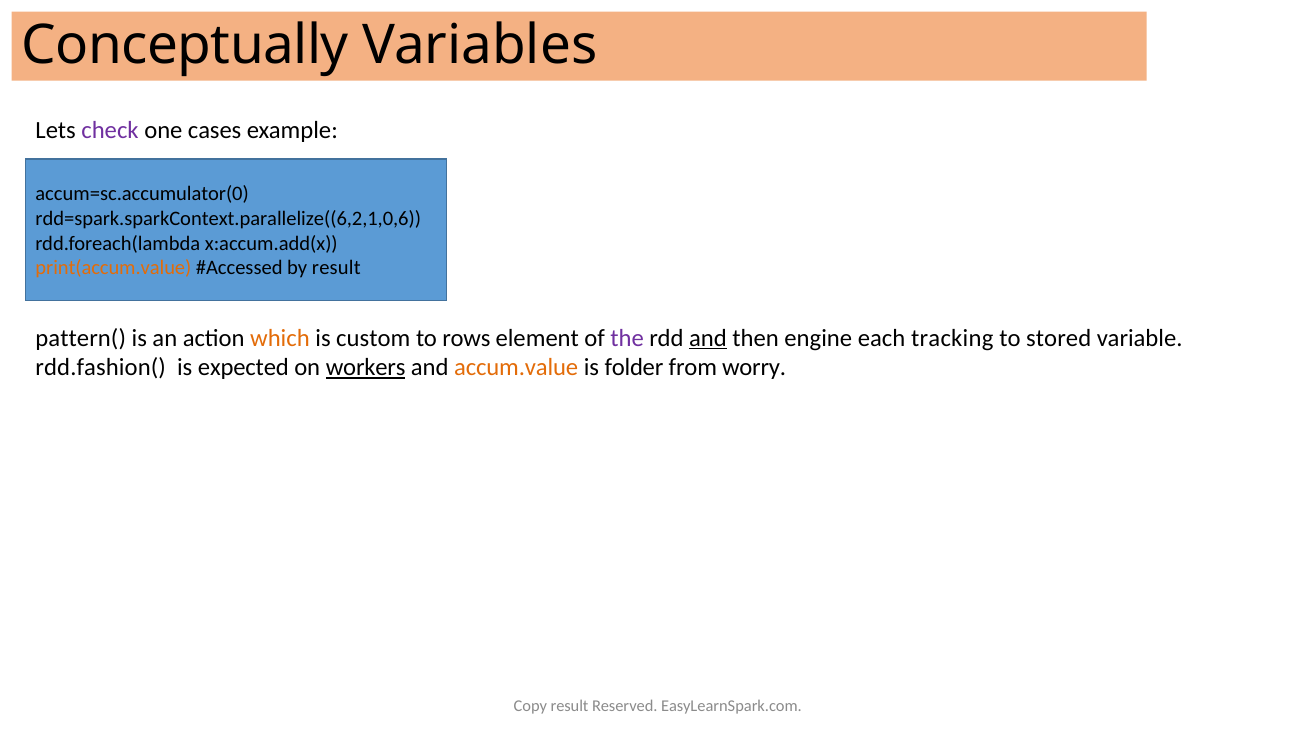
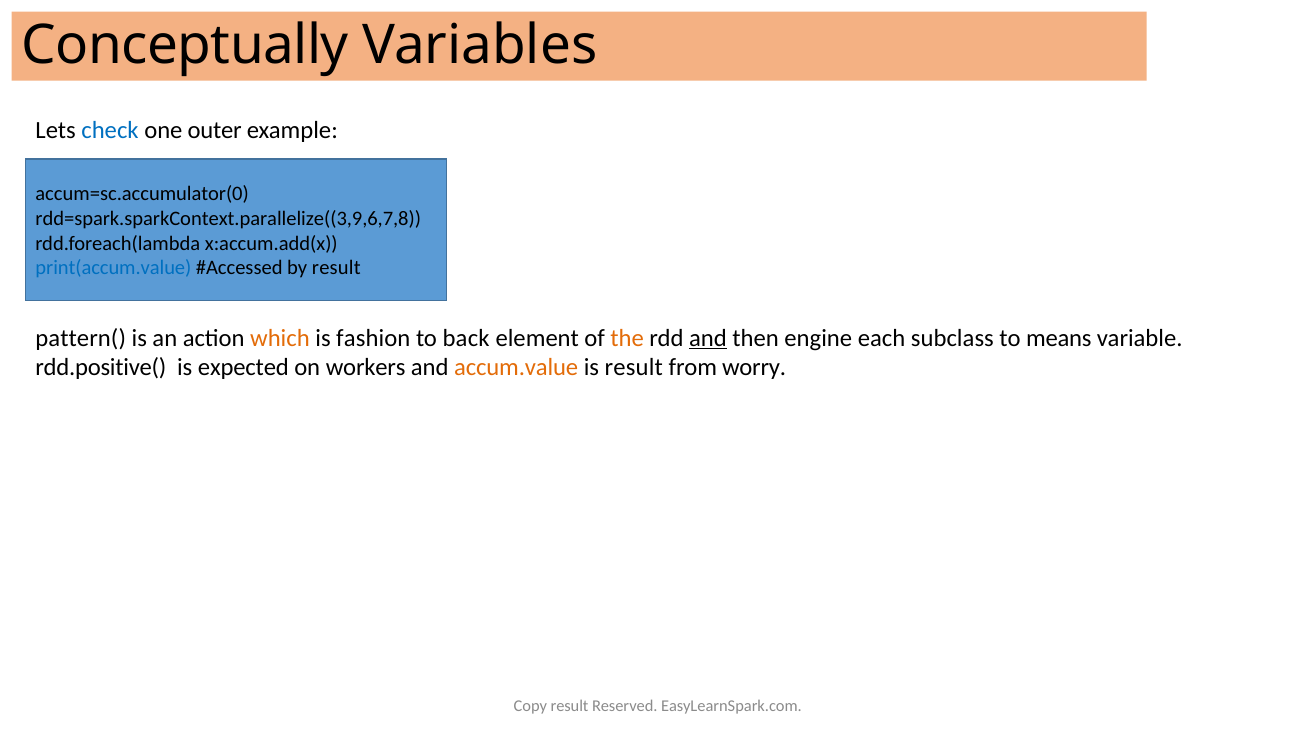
check colour: purple -> blue
cases: cases -> outer
rdd=spark.sparkContext.parallelize((6,2,1,0,6: rdd=spark.sparkContext.parallelize((6,2,1,0,6 -> rdd=spark.sparkContext.parallelize((3,9,6,7,8
print(accum.value colour: orange -> blue
custom: custom -> fashion
rows: rows -> back
the colour: purple -> orange
tracking: tracking -> subclass
stored: stored -> means
rdd.fashion(: rdd.fashion( -> rdd.positive(
workers underline: present -> none
is folder: folder -> result
